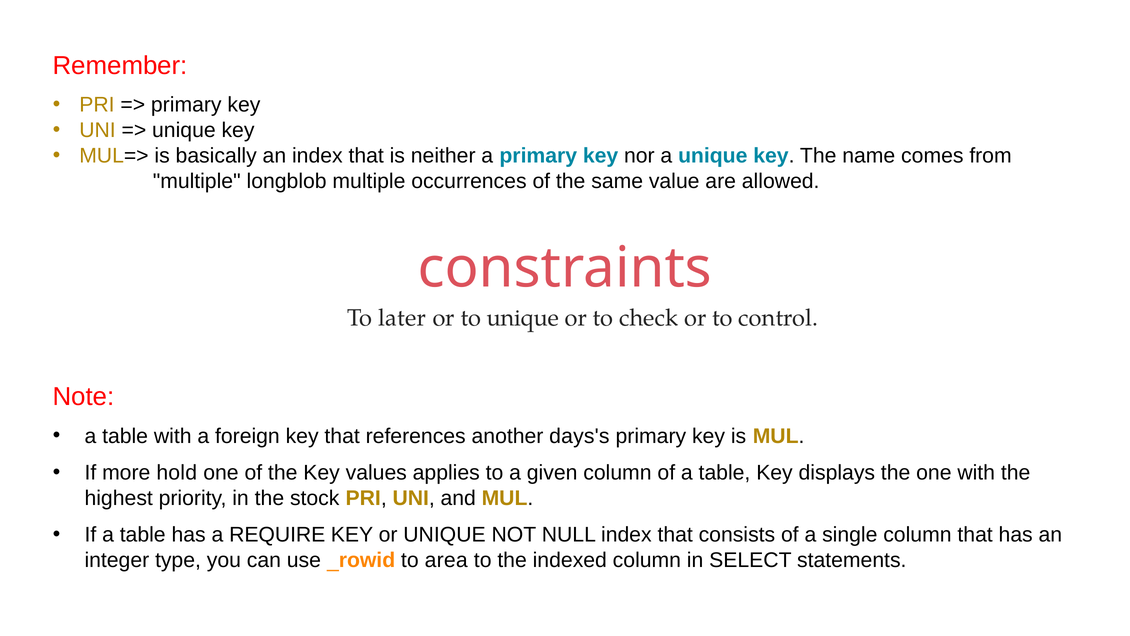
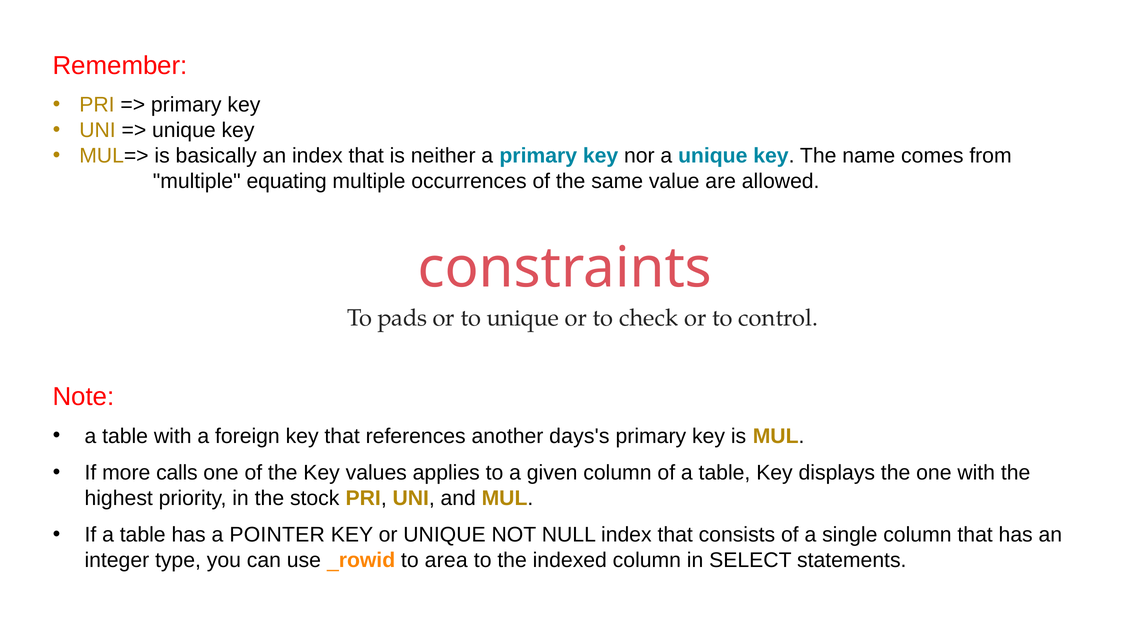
longblob: longblob -> equating
later: later -> pads
hold: hold -> calls
REQUIRE: REQUIRE -> POINTER
